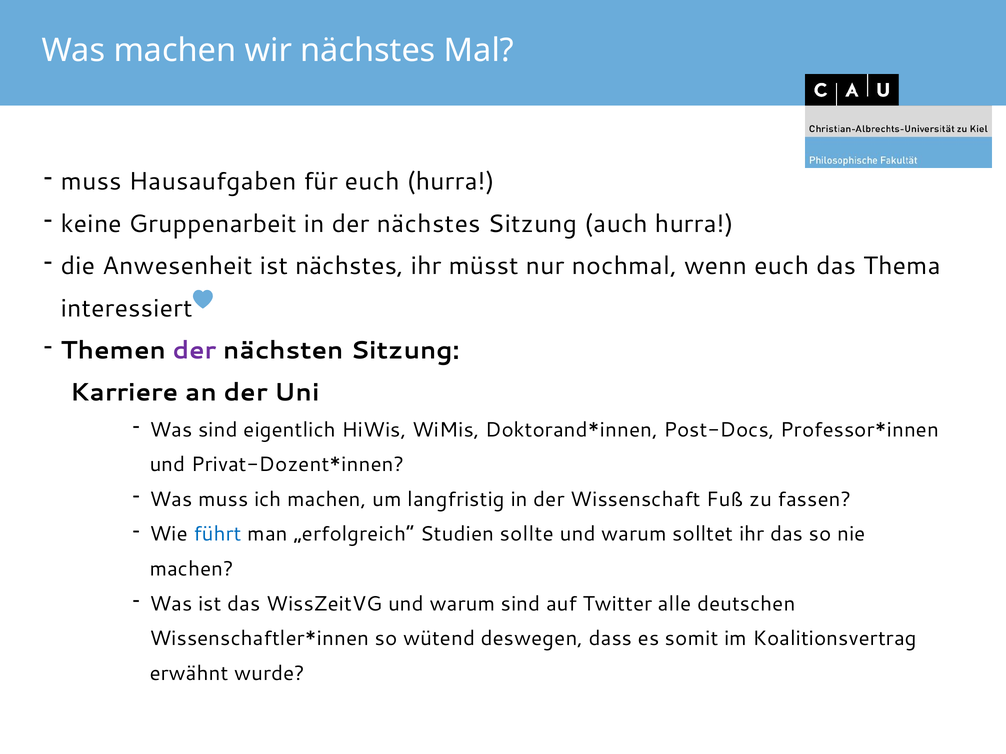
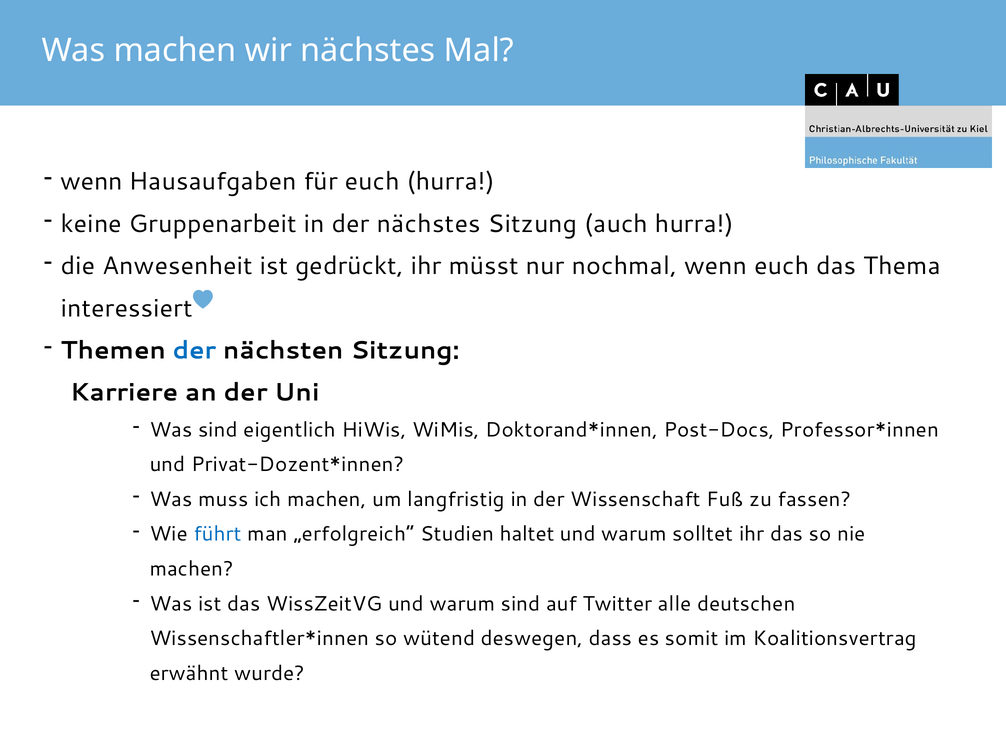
muss at (91, 182): muss -> wenn
ist nächstes: nächstes -> gedrückt
der at (195, 351) colour: purple -> blue
sollte: sollte -> haltet
